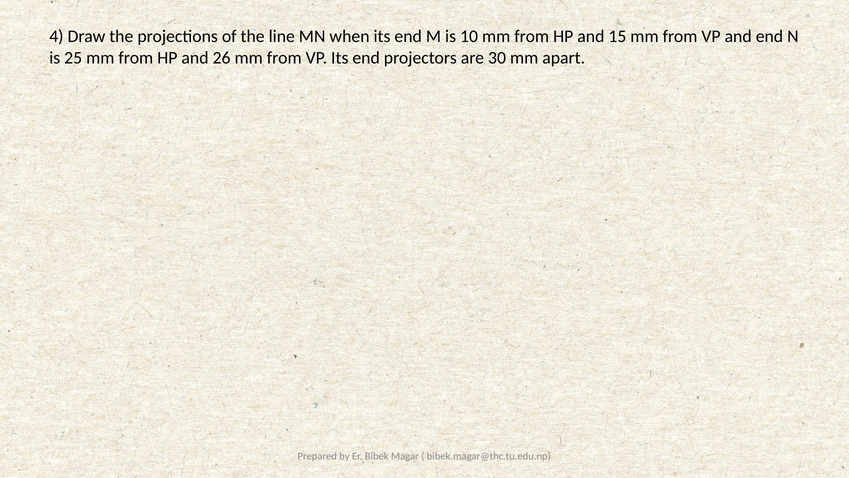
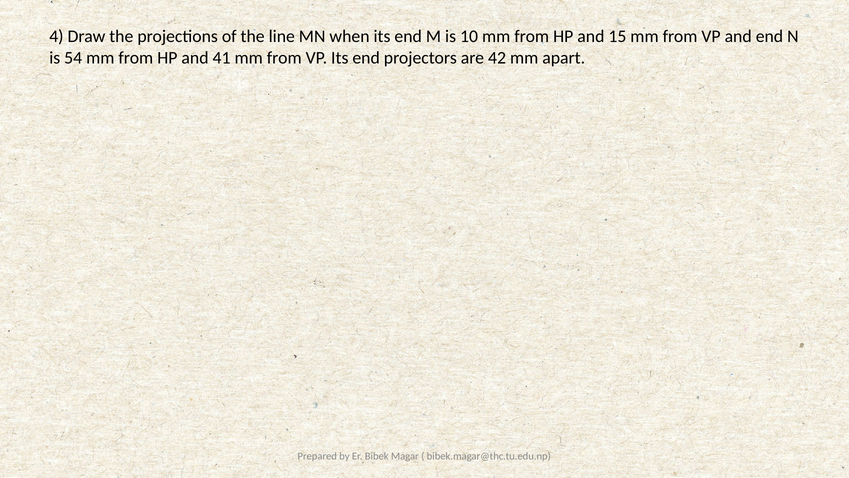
25: 25 -> 54
26: 26 -> 41
30: 30 -> 42
